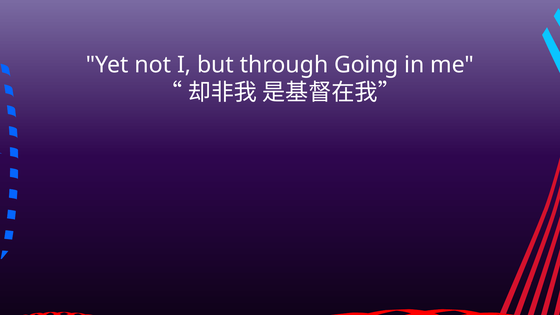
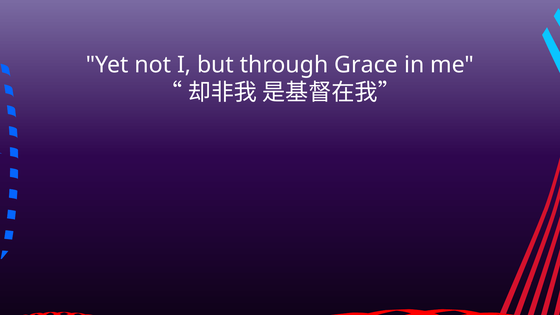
Going: Going -> Grace
